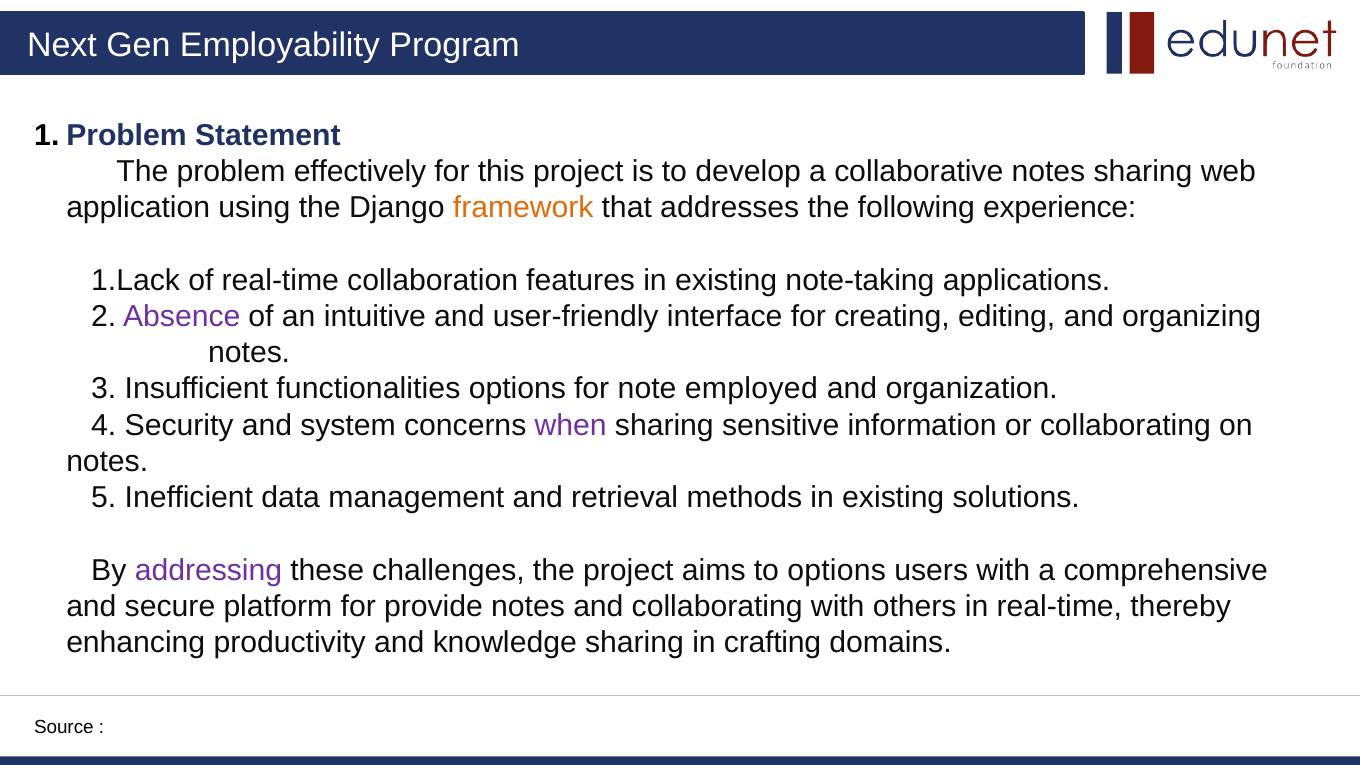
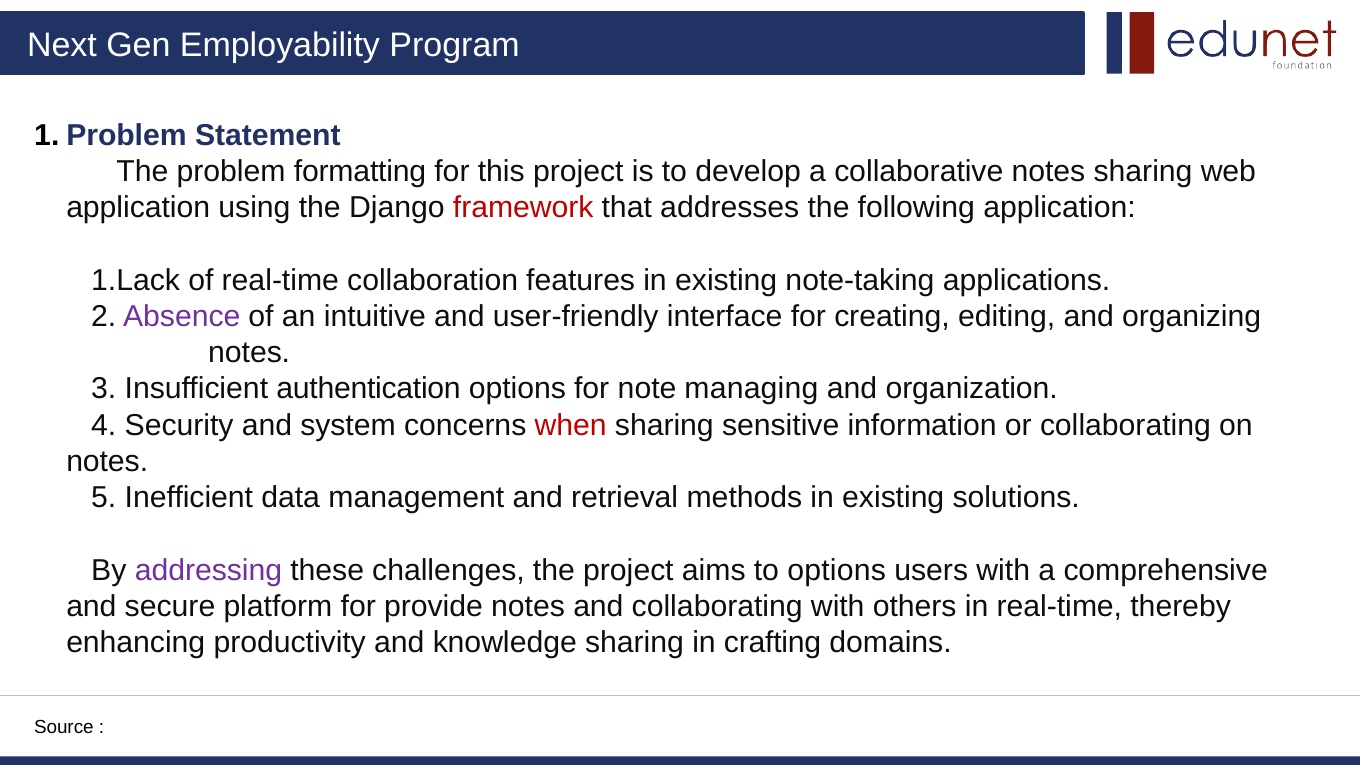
effectively: effectively -> formatting
framework colour: orange -> red
following experience: experience -> application
functionalities: functionalities -> authentication
employed: employed -> managing
when colour: purple -> red
